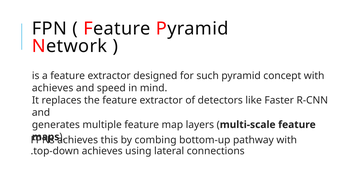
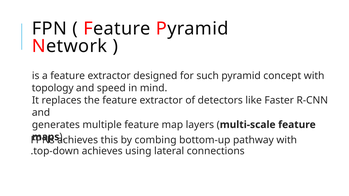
achieves at (53, 88): achieves -> topology
